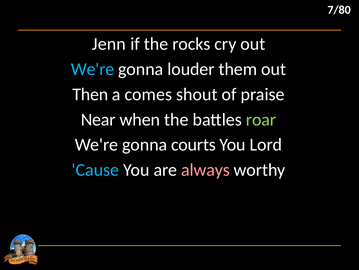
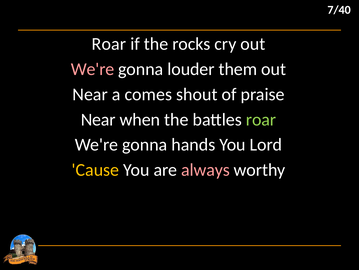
7/80: 7/80 -> 7/40
Jenn at (109, 44): Jenn -> Roar
We're at (93, 69) colour: light blue -> pink
Then at (90, 94): Then -> Near
courts: courts -> hands
Cause colour: light blue -> yellow
